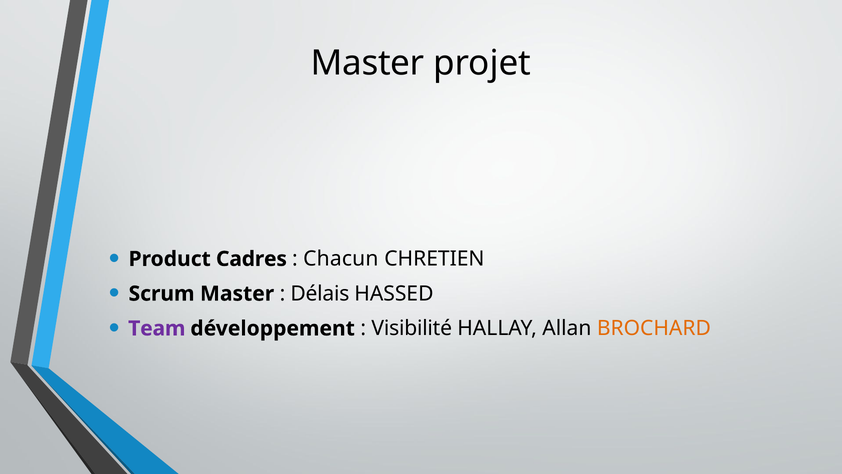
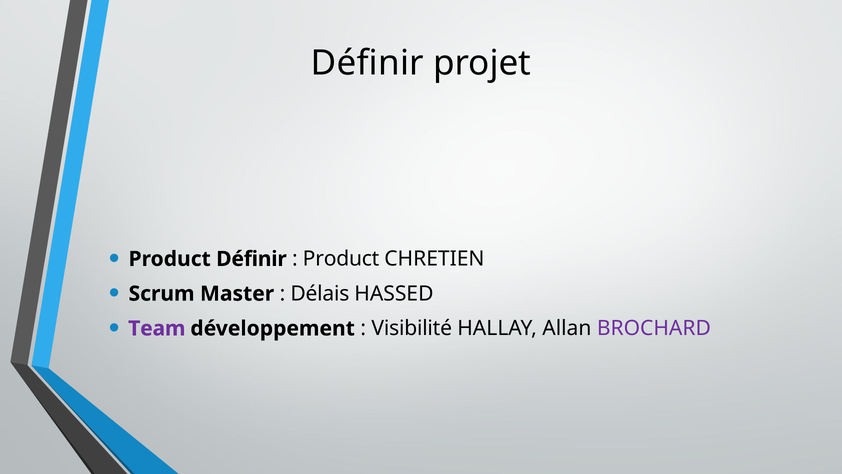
Master at (368, 63): Master -> Définir
Product Cadres: Cadres -> Définir
Chacun at (341, 259): Chacun -> Product
BROCHARD colour: orange -> purple
